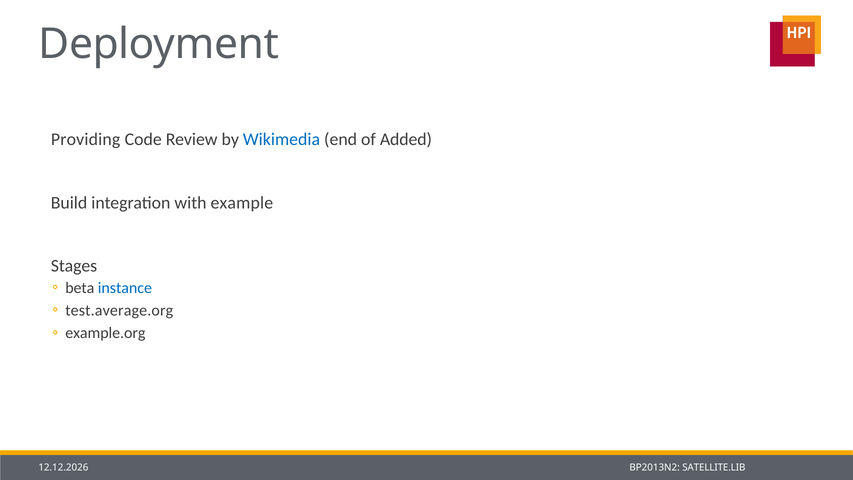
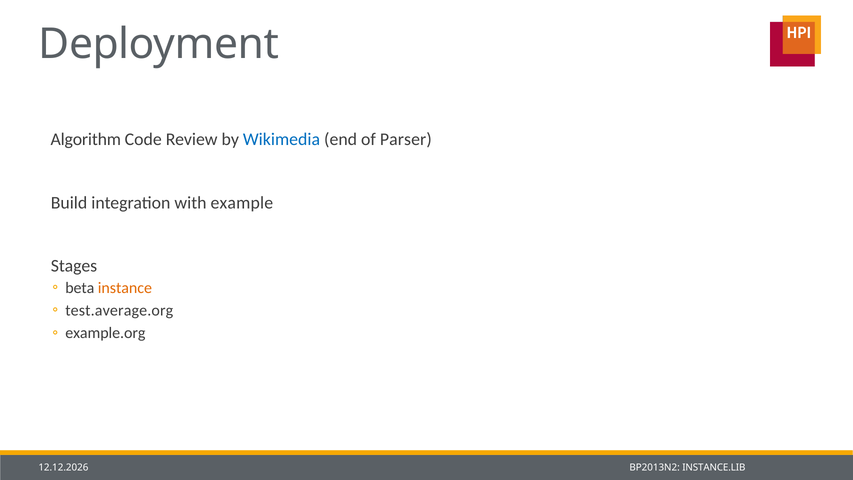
Providing: Providing -> Algorithm
Added: Added -> Parser
instance colour: blue -> orange
SATELLITE.LIB: SATELLITE.LIB -> INSTANCE.LIB
